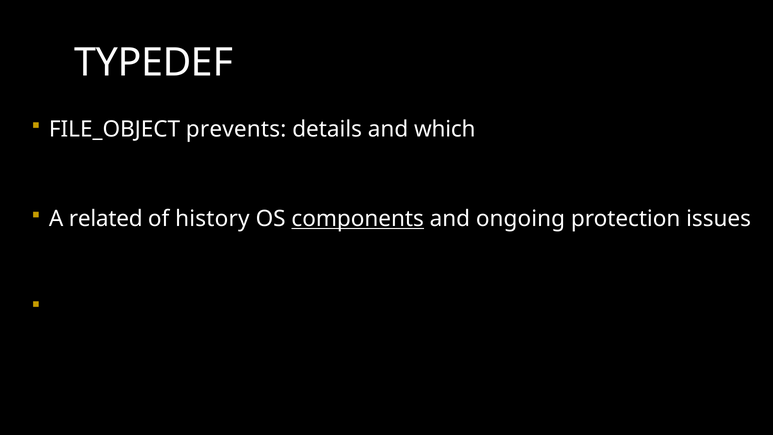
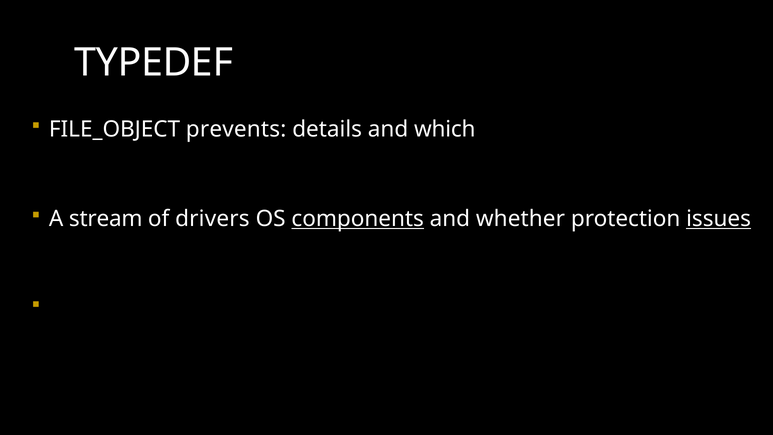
related: related -> stream
history: history -> drivers
ongoing: ongoing -> whether
issues underline: none -> present
